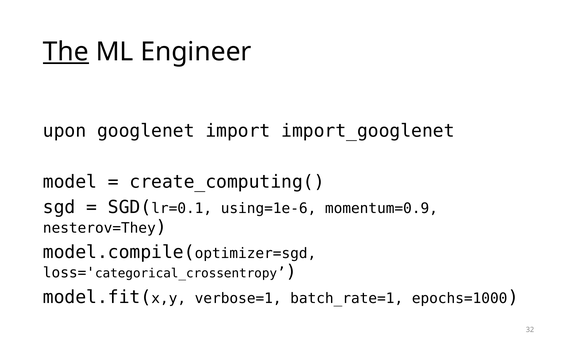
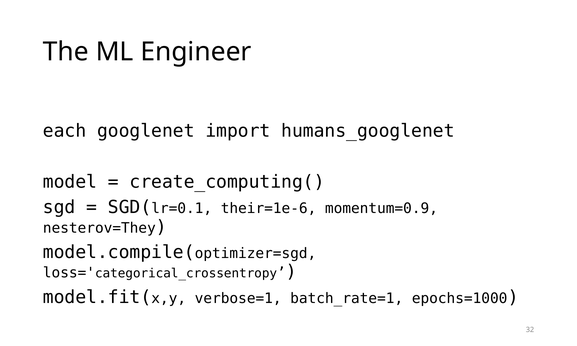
The underline: present -> none
upon: upon -> each
import_googlenet: import_googlenet -> humans_googlenet
using=1e-6: using=1e-6 -> their=1e-6
